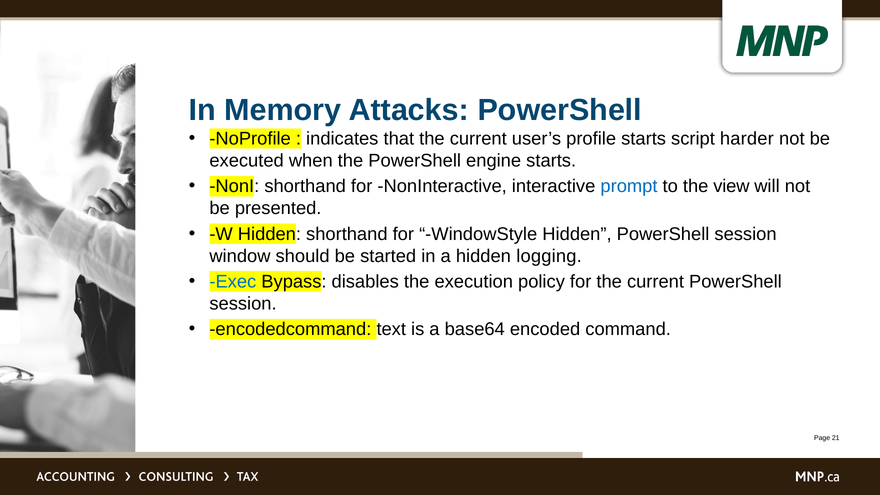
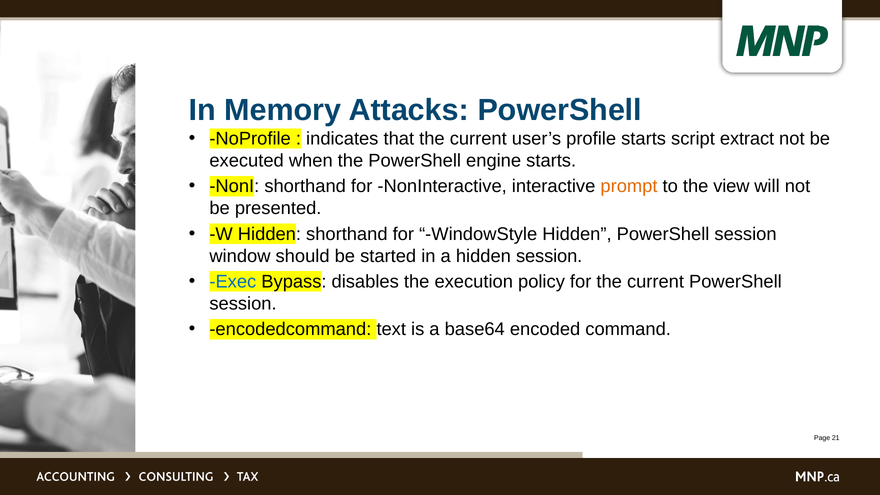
harder: harder -> extract
prompt colour: blue -> orange
hidden logging: logging -> session
